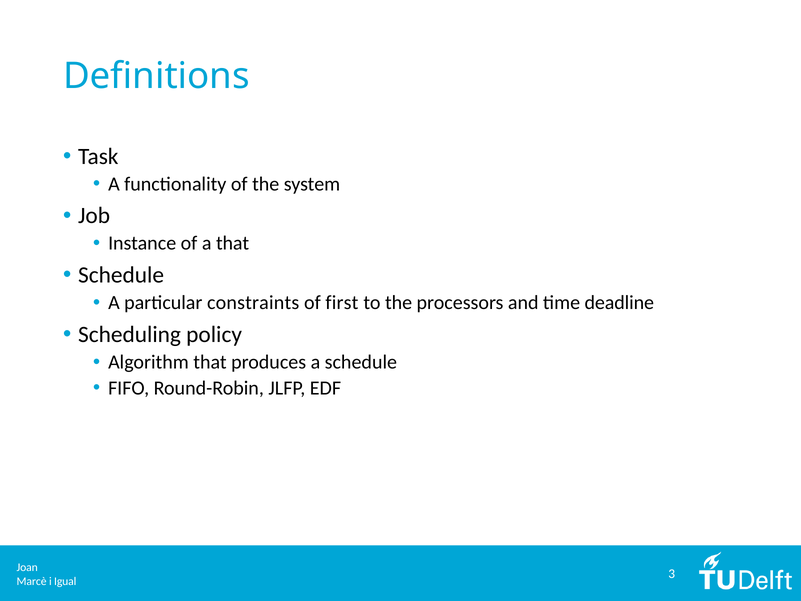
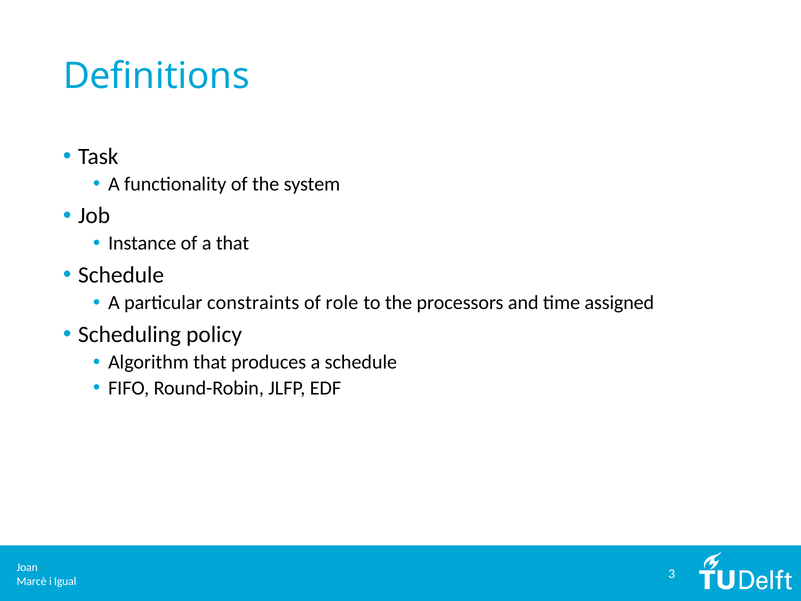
first: first -> role
deadline: deadline -> assigned
